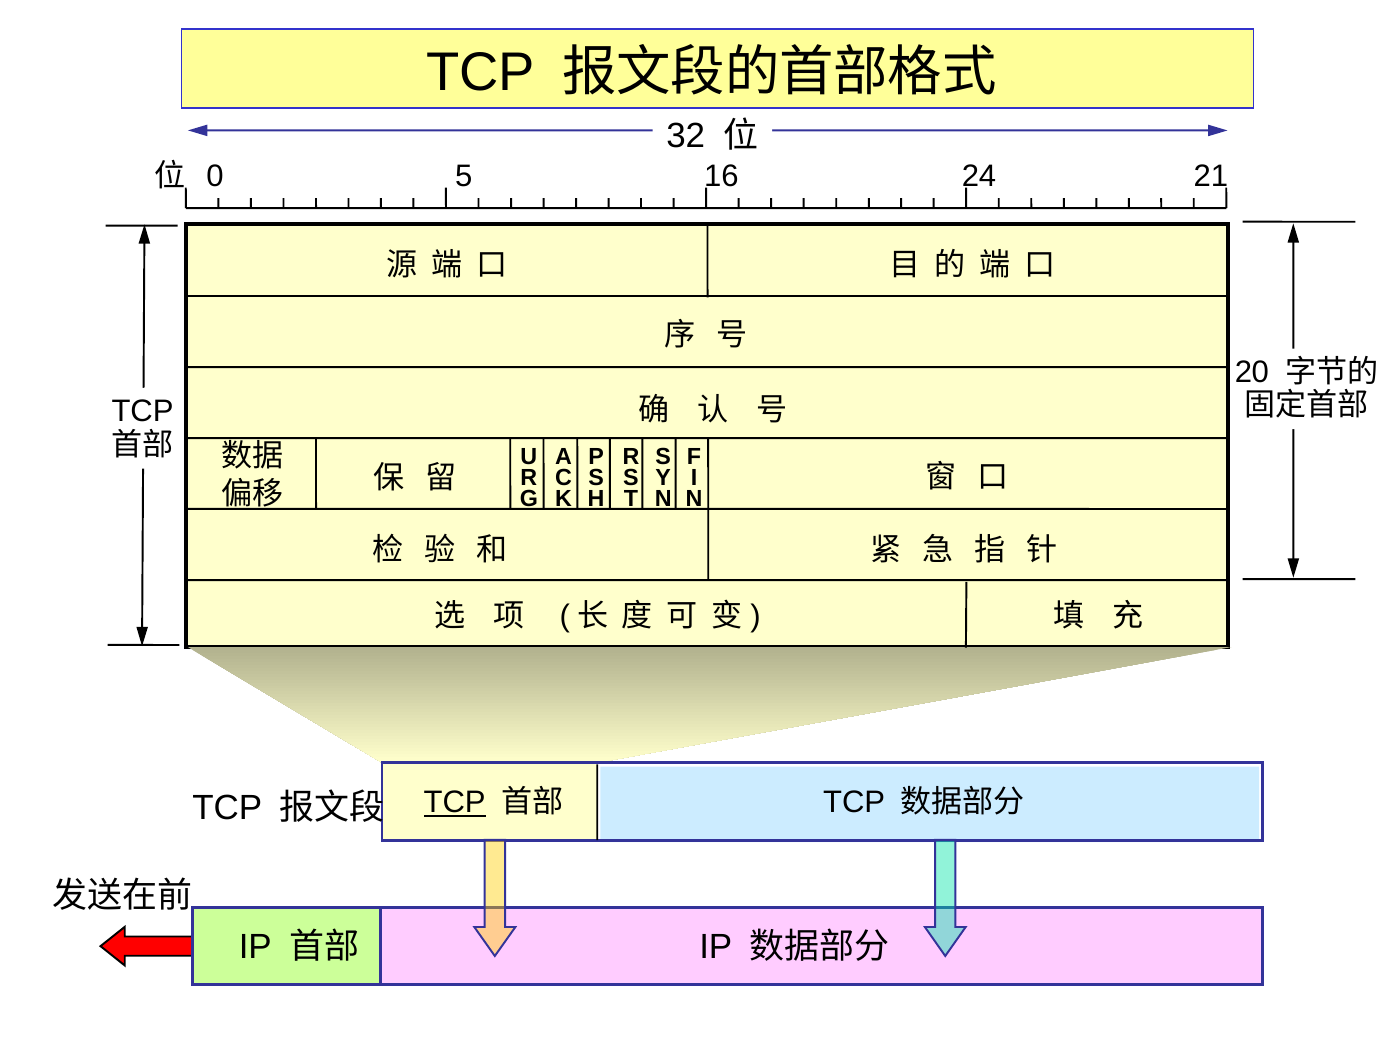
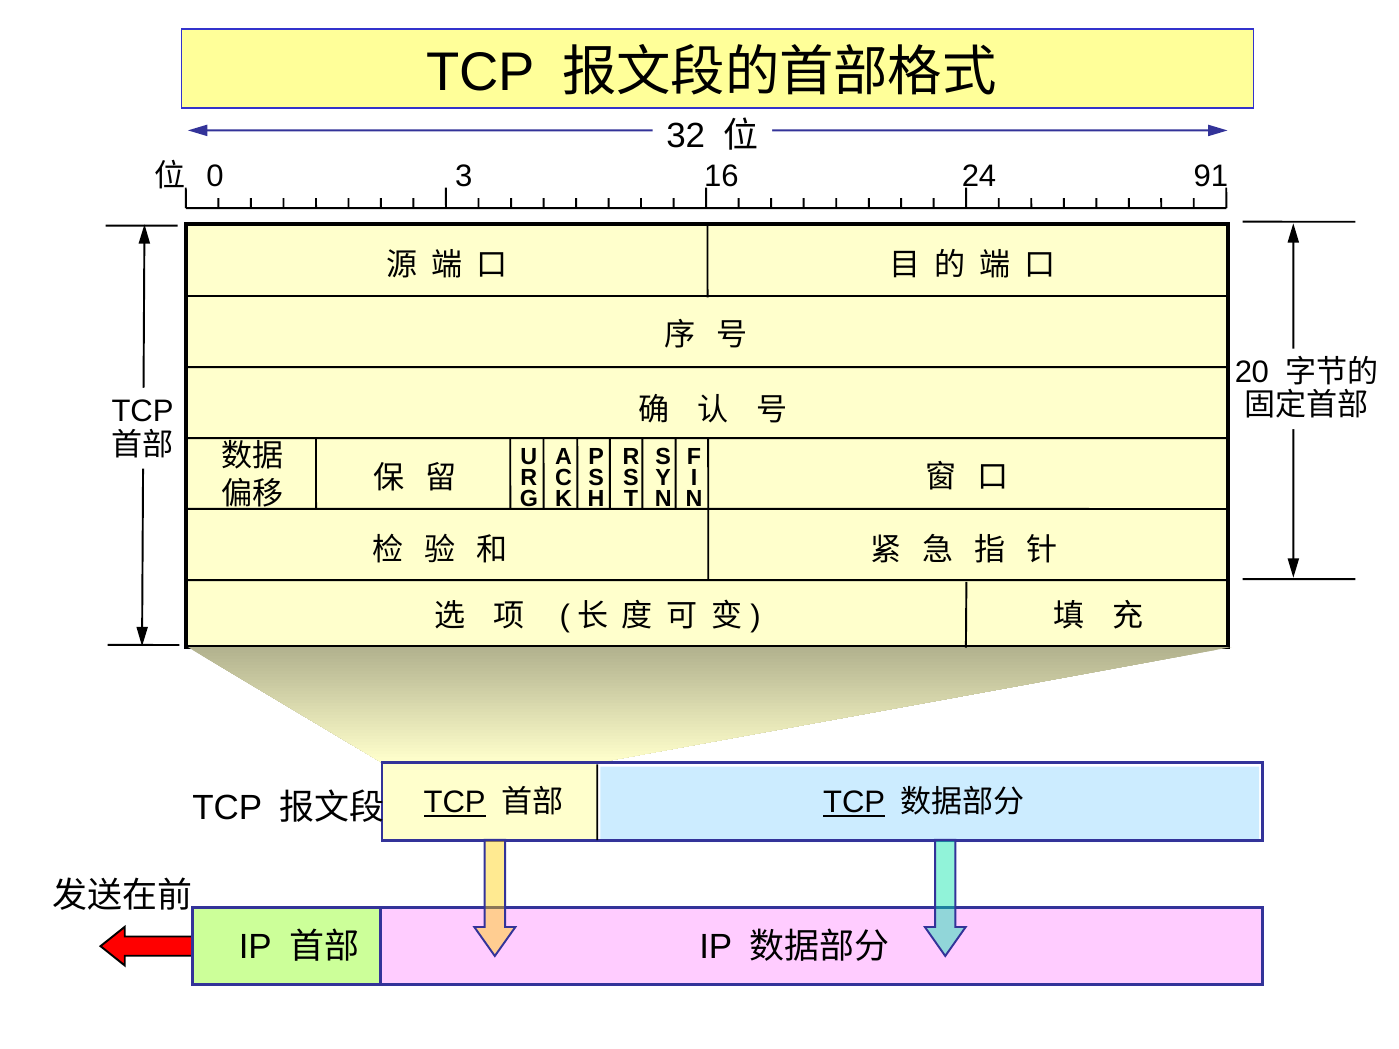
5: 5 -> 3
21: 21 -> 91
TCP at (854, 803) underline: none -> present
